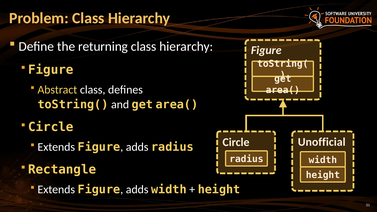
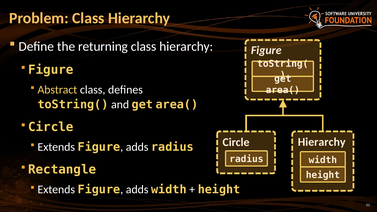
Unofficial at (322, 142): Unofficial -> Hierarchy
